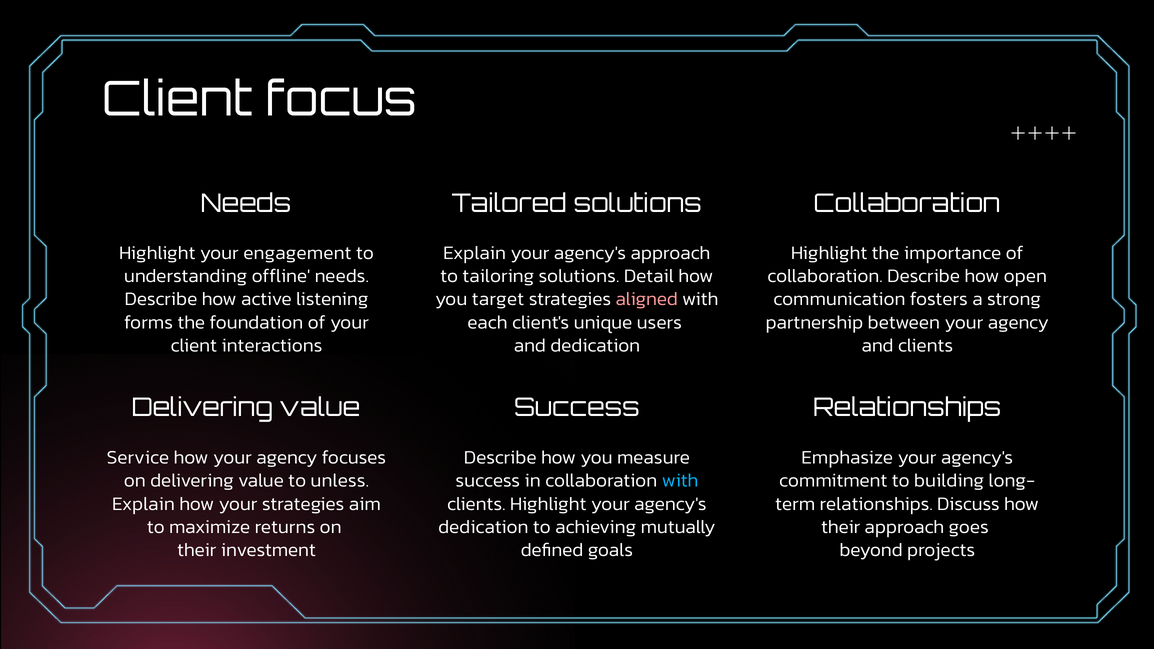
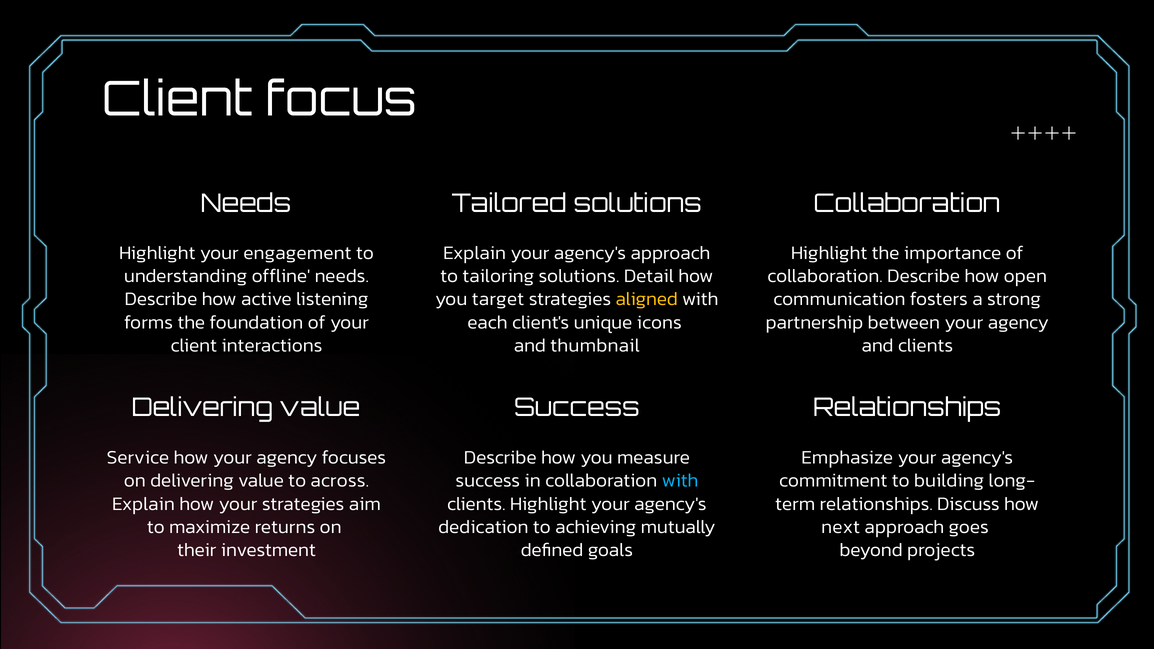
aligned colour: pink -> yellow
users: users -> icons
and dedication: dedication -> thumbnail
unless: unless -> across
their at (841, 527): their -> next
